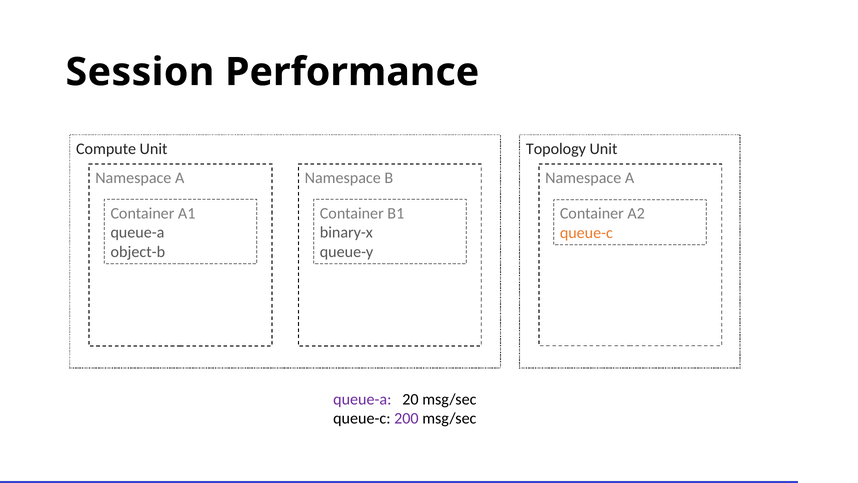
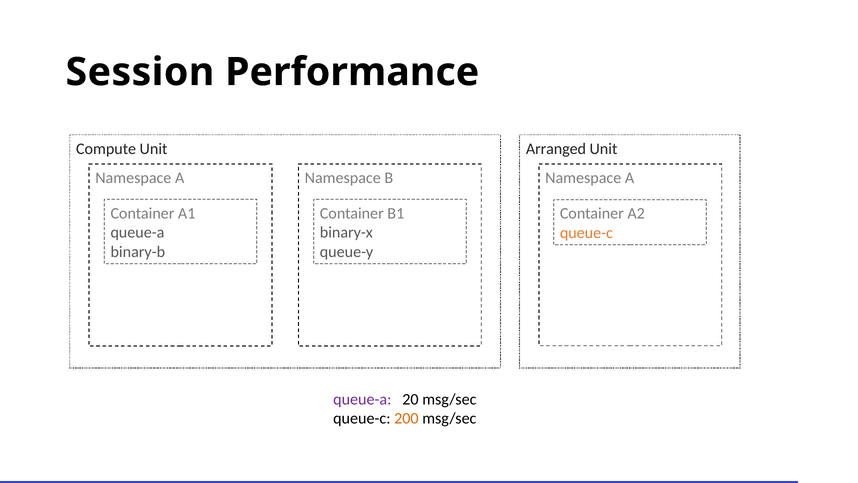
Topology: Topology -> Arranged
object-b: object-b -> binary-b
200 colour: purple -> orange
